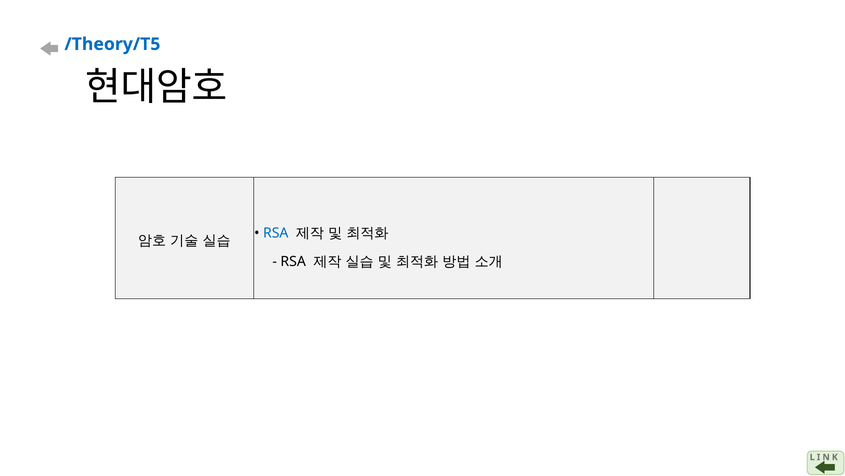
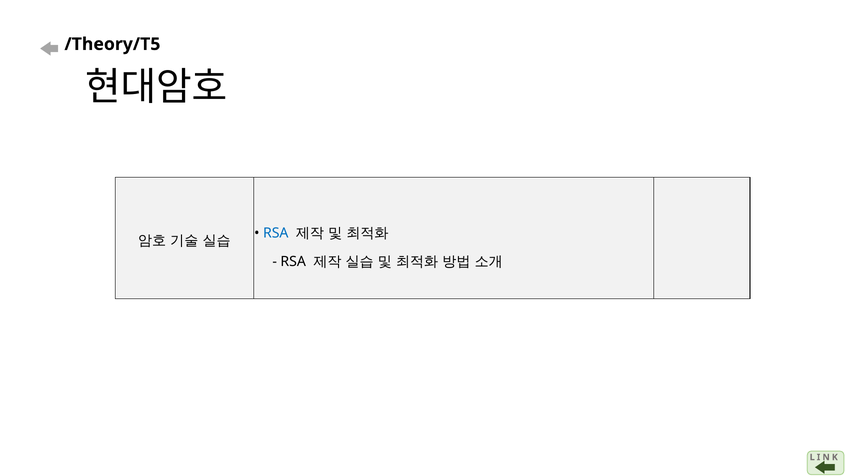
/Theory/T5 colour: blue -> black
